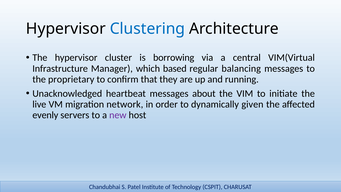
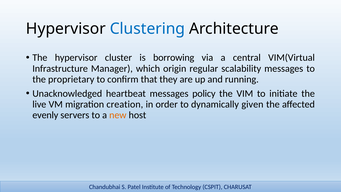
based: based -> origin
balancing: balancing -> scalability
about: about -> policy
network: network -> creation
new colour: purple -> orange
